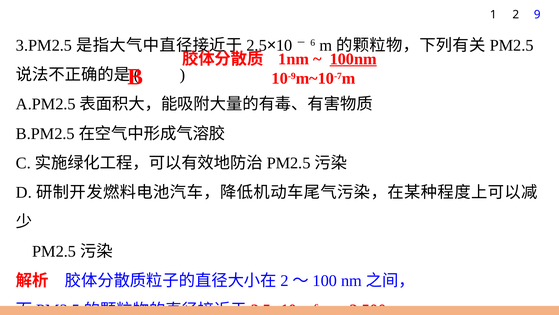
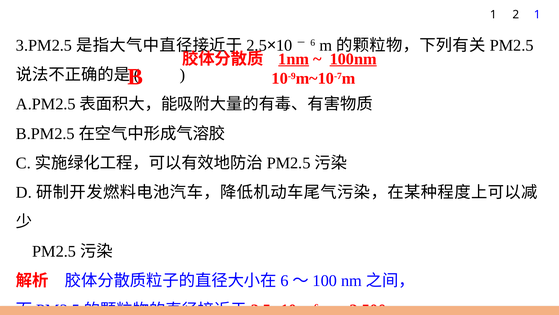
2 9: 9 -> 1
1nm underline: none -> present
2 at (285, 280): 2 -> 6
